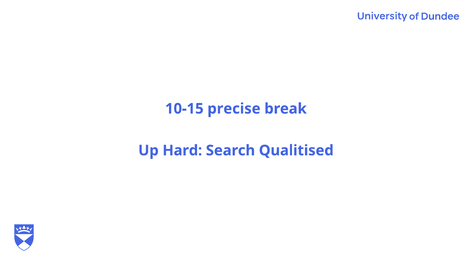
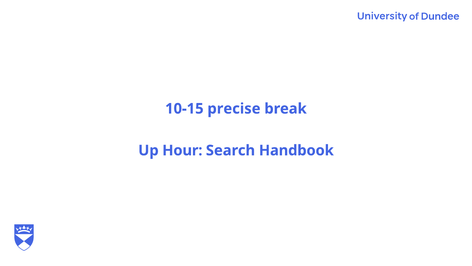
Hard: Hard -> Hour
Qualitised: Qualitised -> Handbook
